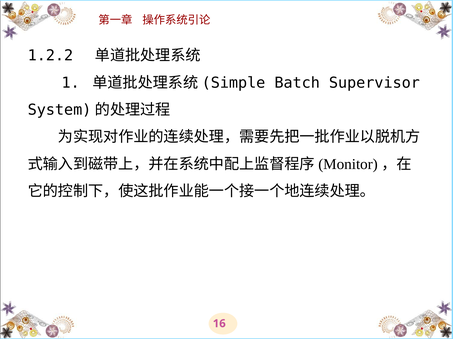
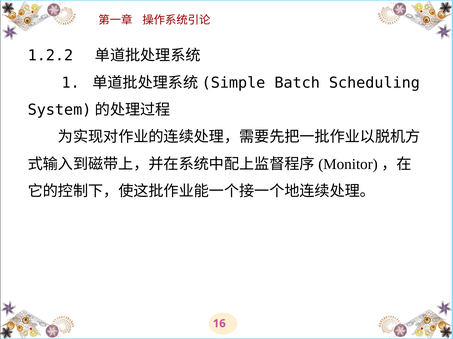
Supervisor: Supervisor -> Scheduling
